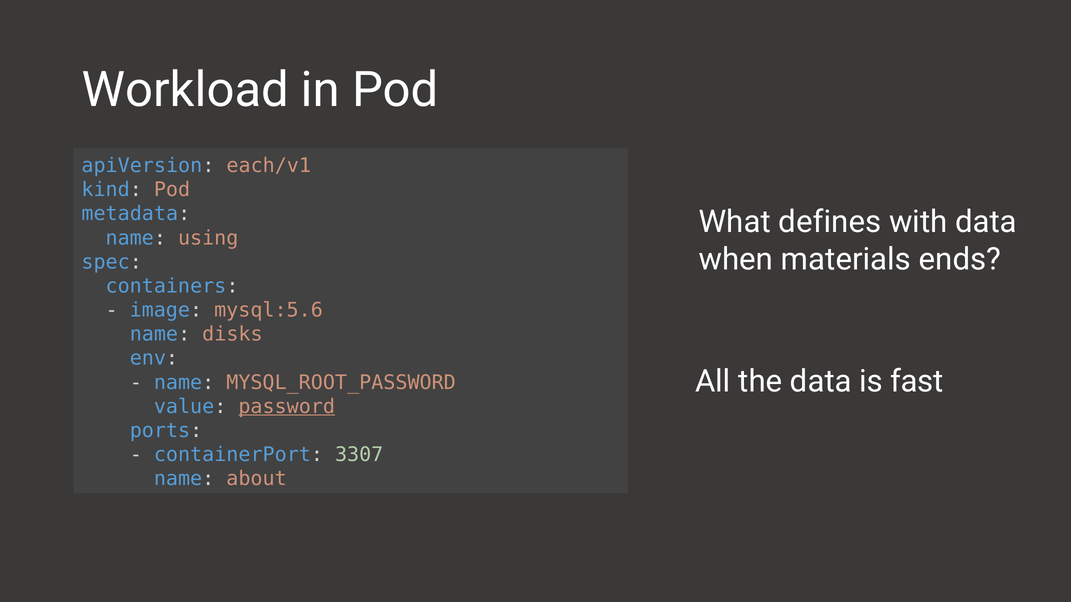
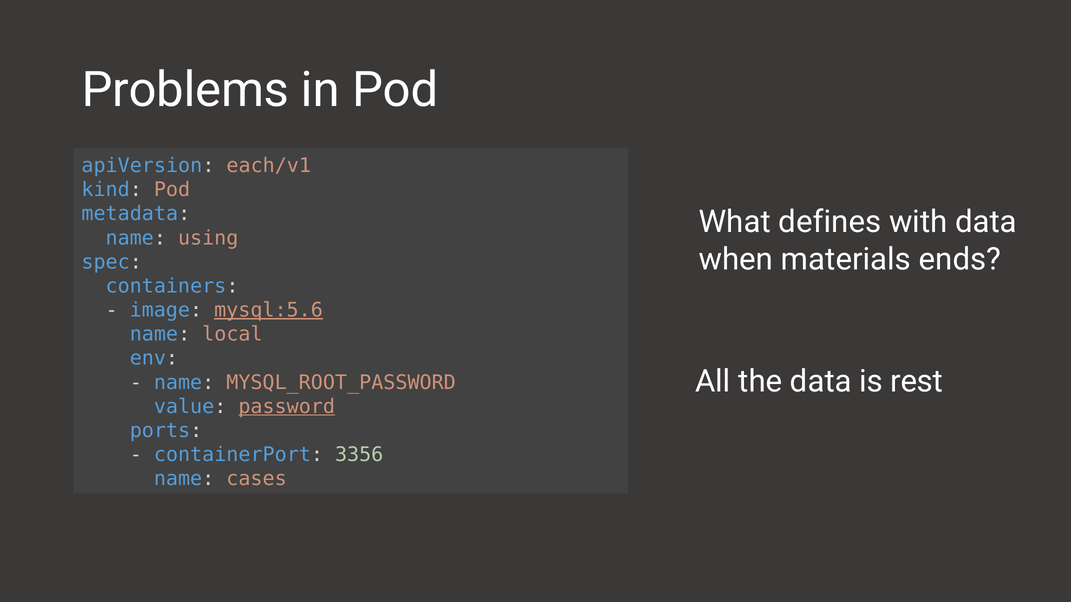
Workload: Workload -> Problems
mysql:5.6 underline: none -> present
disks: disks -> local
fast: fast -> rest
3307: 3307 -> 3356
about: about -> cases
